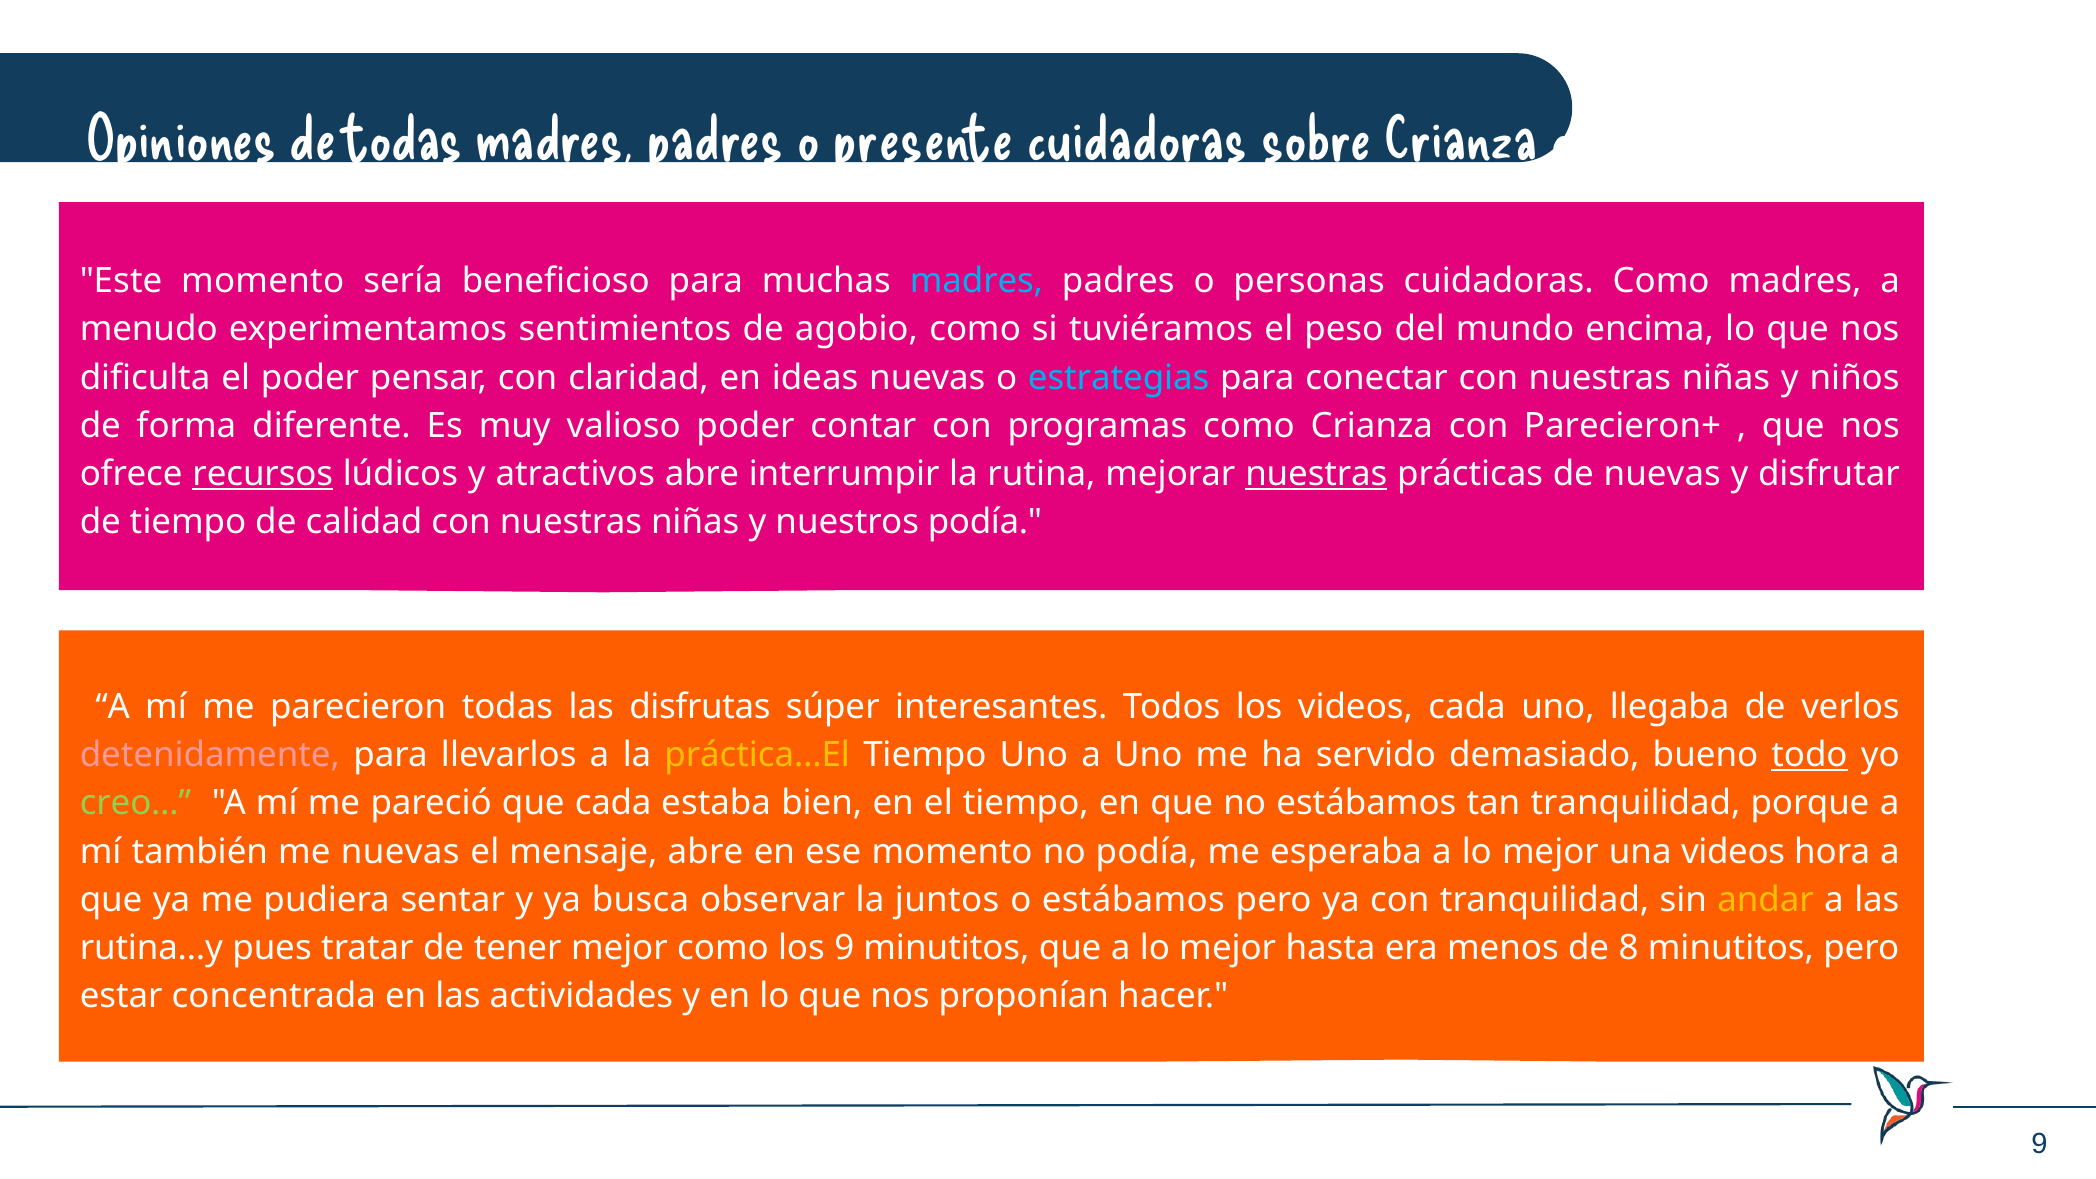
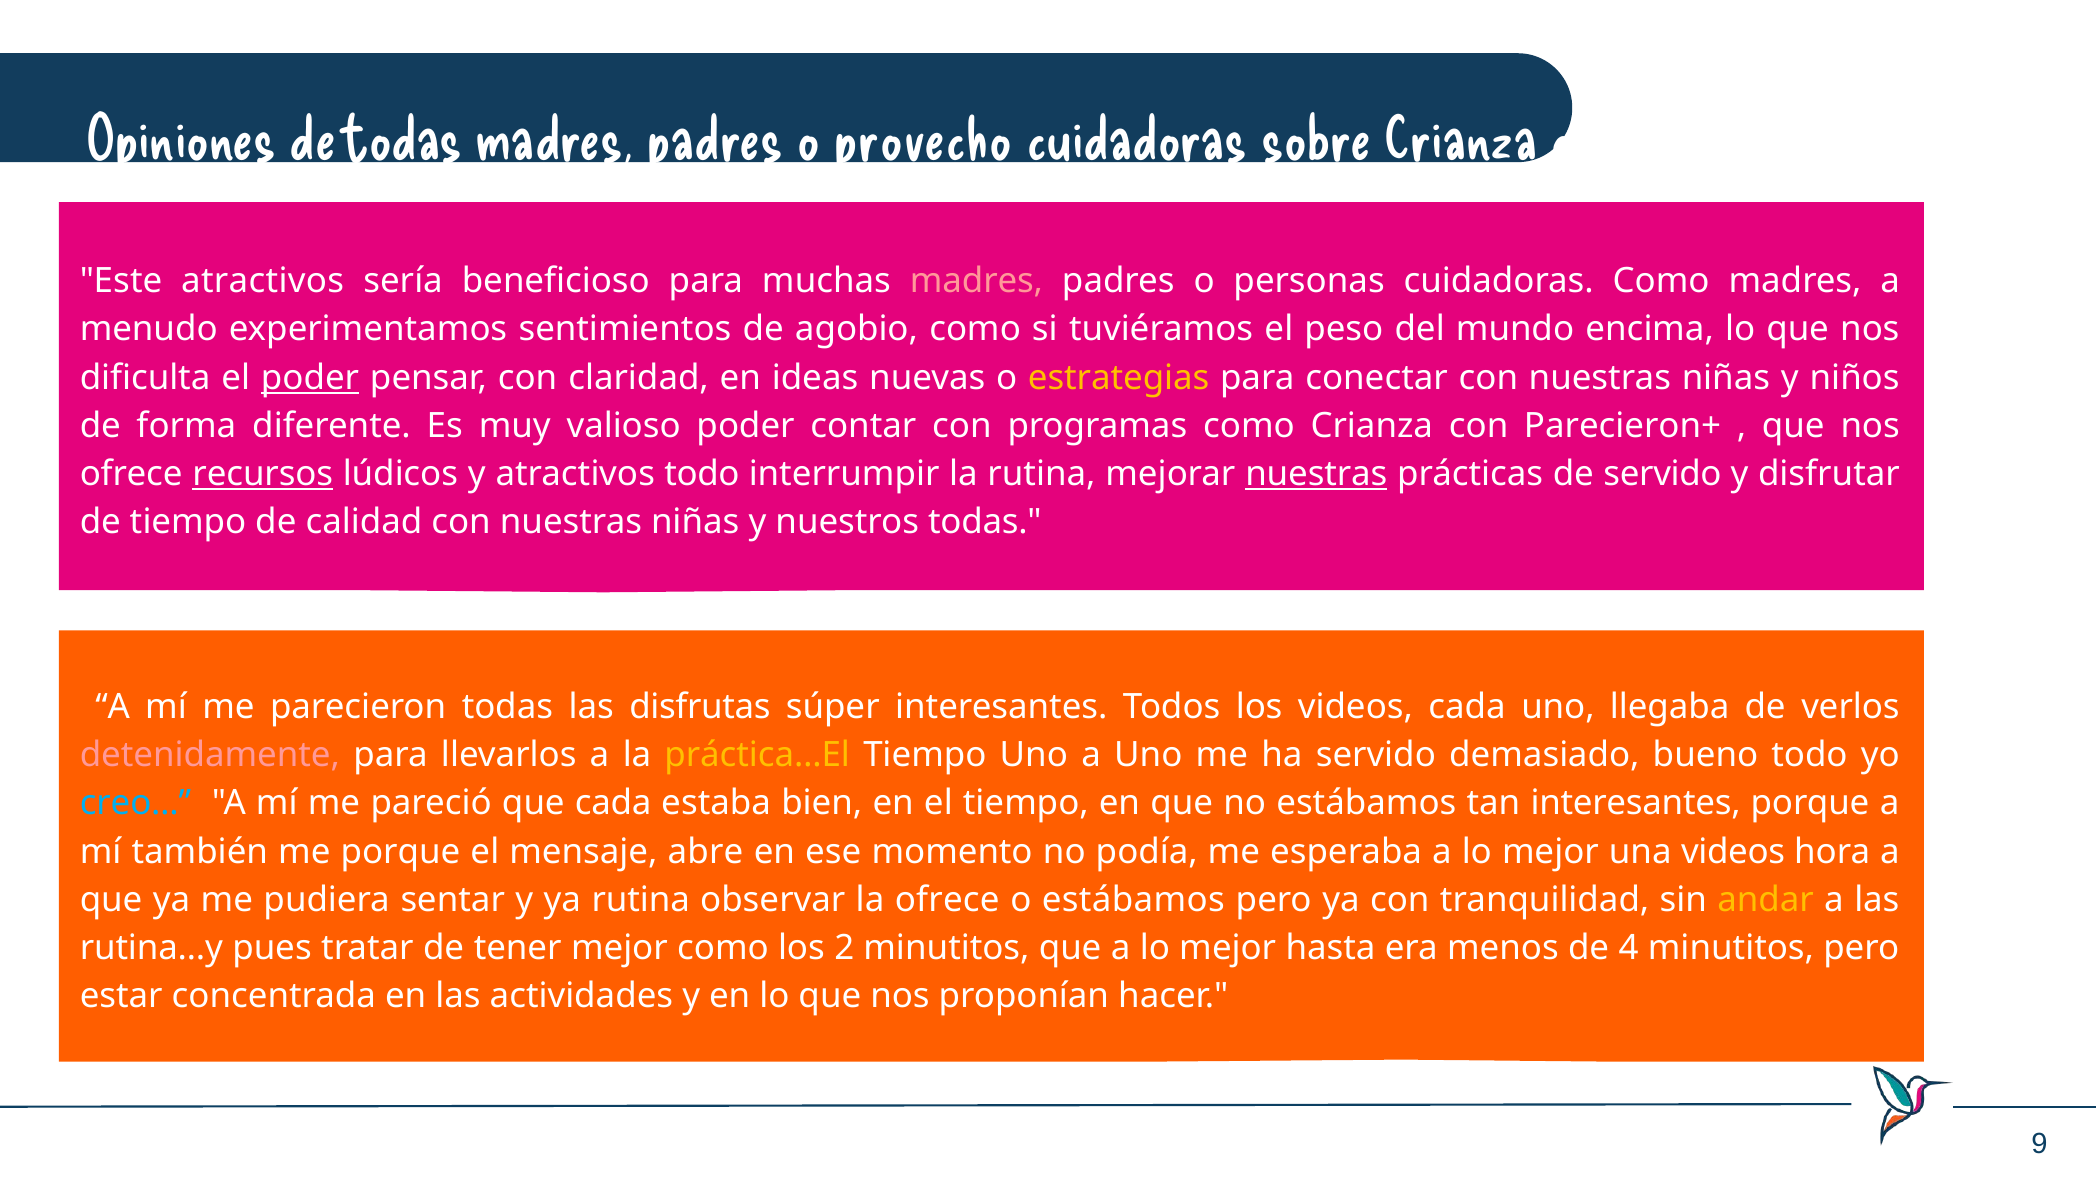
presente: presente -> provecho
Este momento: momento -> atractivos
madres at (977, 281) colour: light blue -> pink
poder at (310, 378) underline: none -> present
estrategias colour: light blue -> yellow
atractivos abre: abre -> todo
de nuevas: nuevas -> servido
nuestros podía: podía -> todas
todo at (1809, 755) underline: present -> none
creo… colour: light green -> light blue
tan tranquilidad: tranquilidad -> interesantes
me nuevas: nuevas -> porque
ya busca: busca -> rutina
la juntos: juntos -> ofrece
los 9: 9 -> 2
8: 8 -> 4
